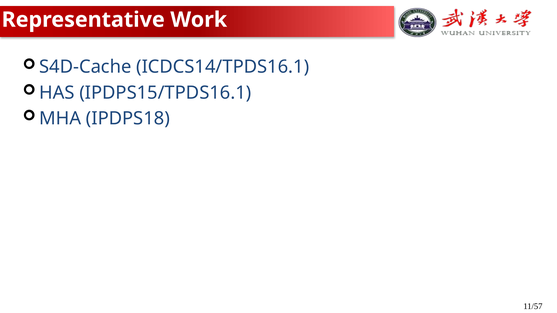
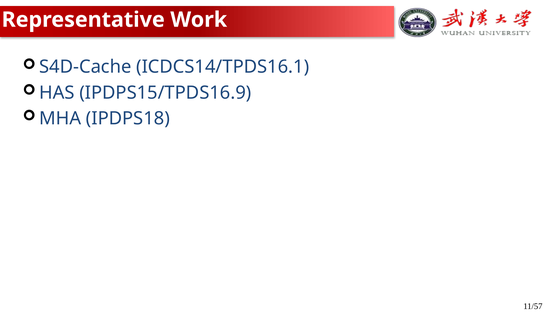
IPDPS15/TPDS16.1: IPDPS15/TPDS16.1 -> IPDPS15/TPDS16.9
